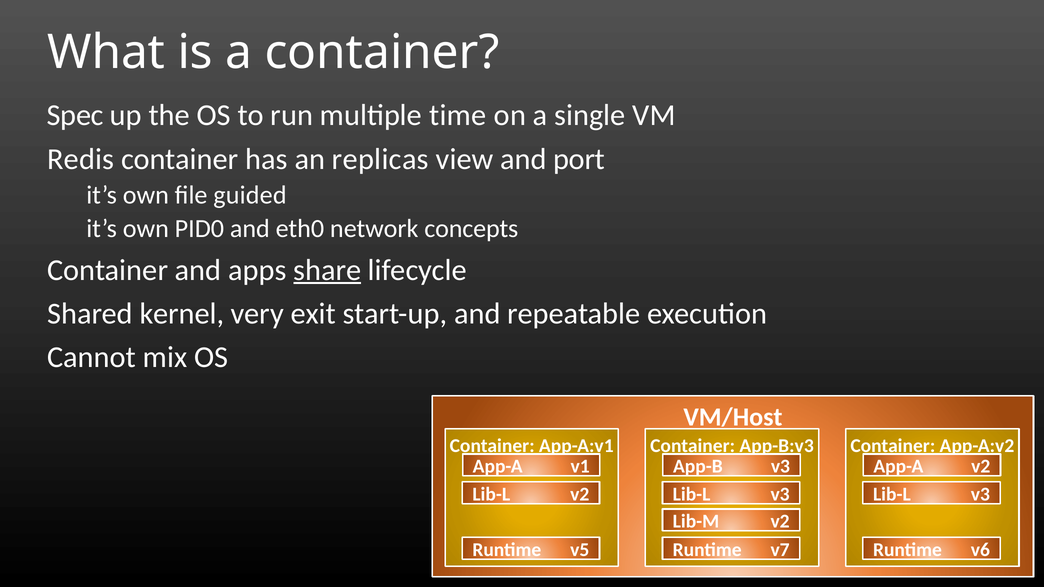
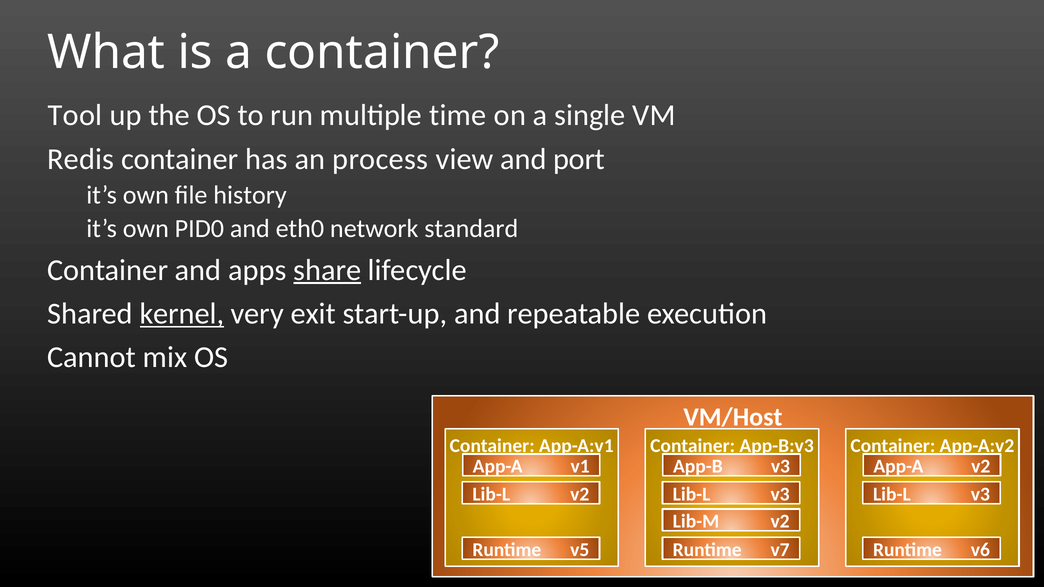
Spec: Spec -> Tool
replicas: replicas -> process
guided: guided -> history
concepts: concepts -> standard
kernel underline: none -> present
